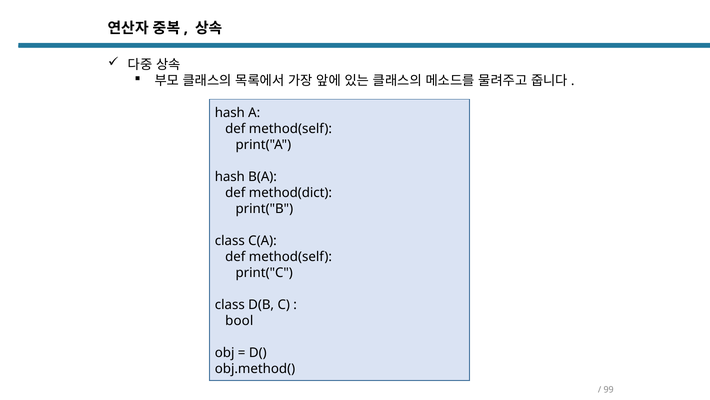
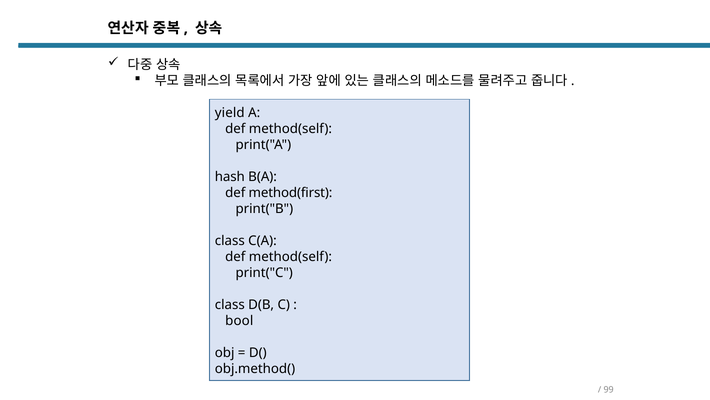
hash at (230, 113): hash -> yield
method(dict: method(dict -> method(first
